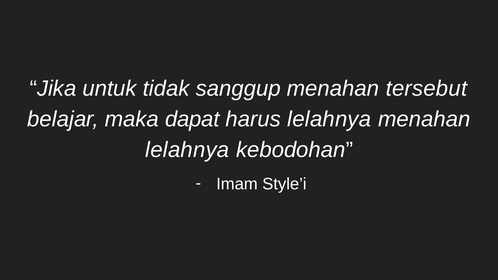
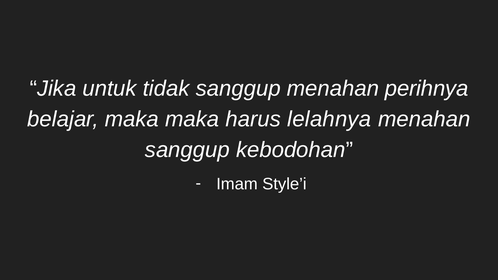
tersebut: tersebut -> perihnya
maka dapat: dapat -> maka
lelahnya at (187, 150): lelahnya -> sanggup
